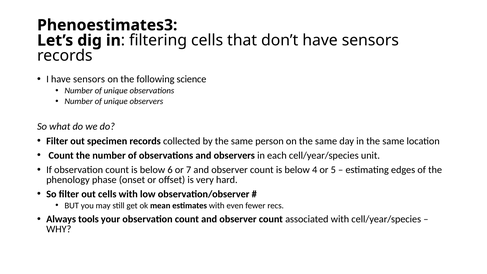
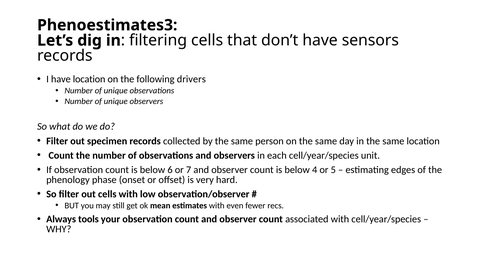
I have sensors: sensors -> location
science: science -> drivers
